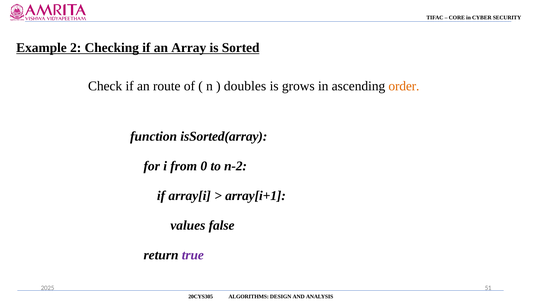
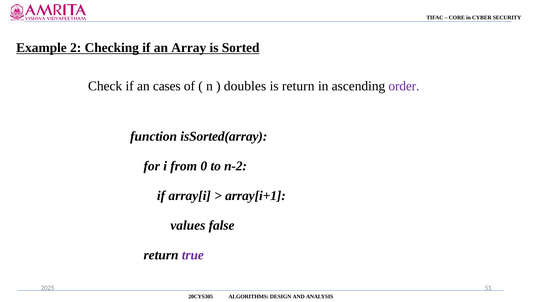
route: route -> cases
is grows: grows -> return
order colour: orange -> purple
